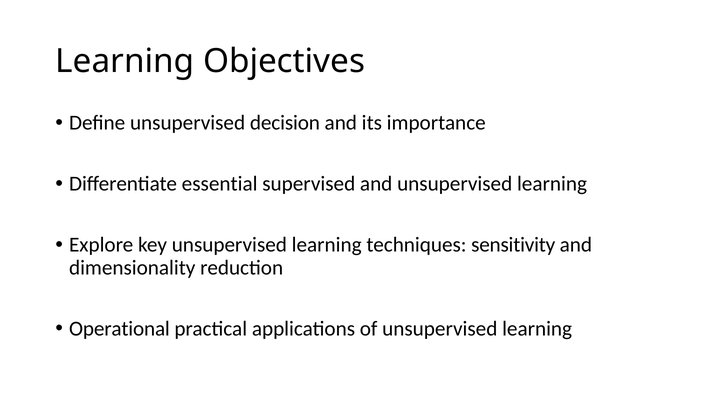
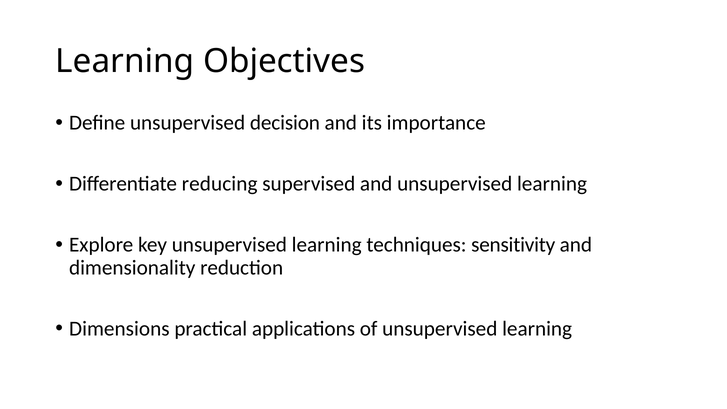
essential: essential -> reducing
Operational: Operational -> Dimensions
